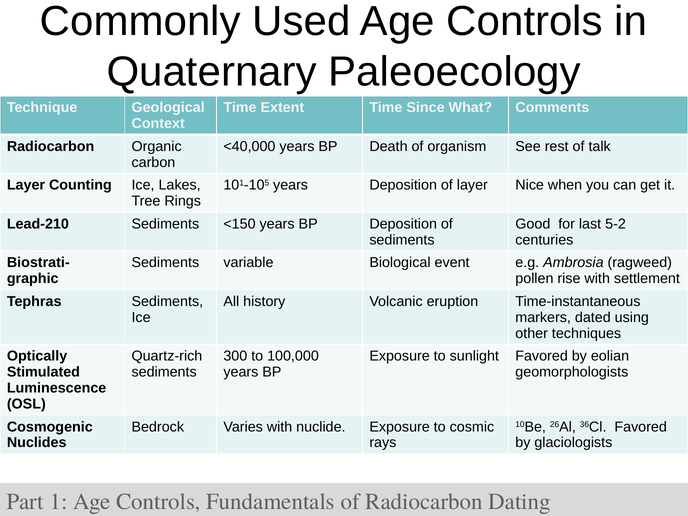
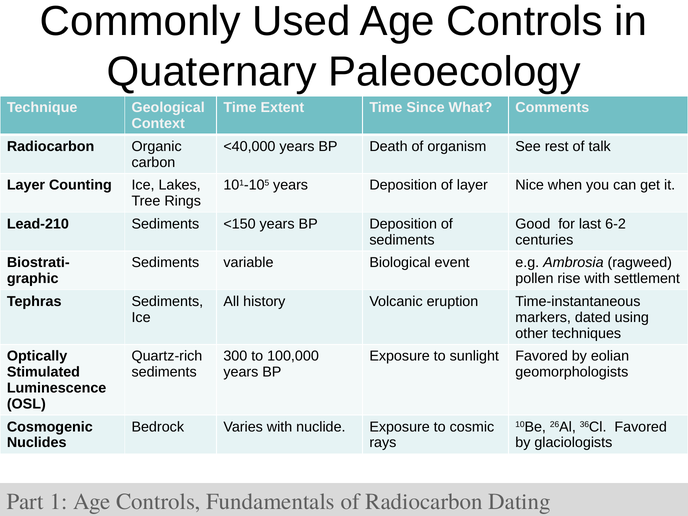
5-2: 5-2 -> 6-2
